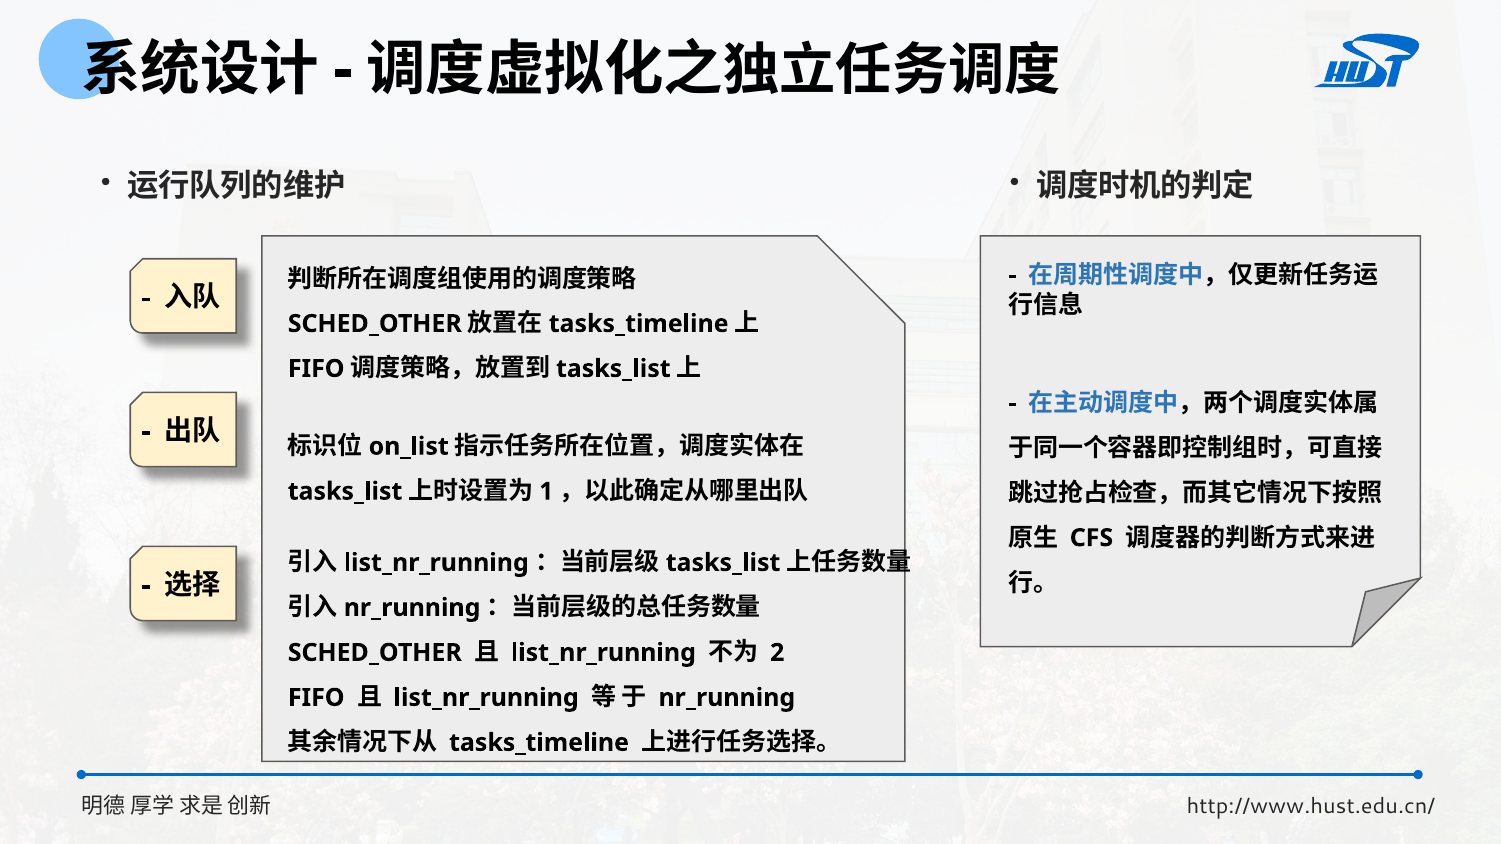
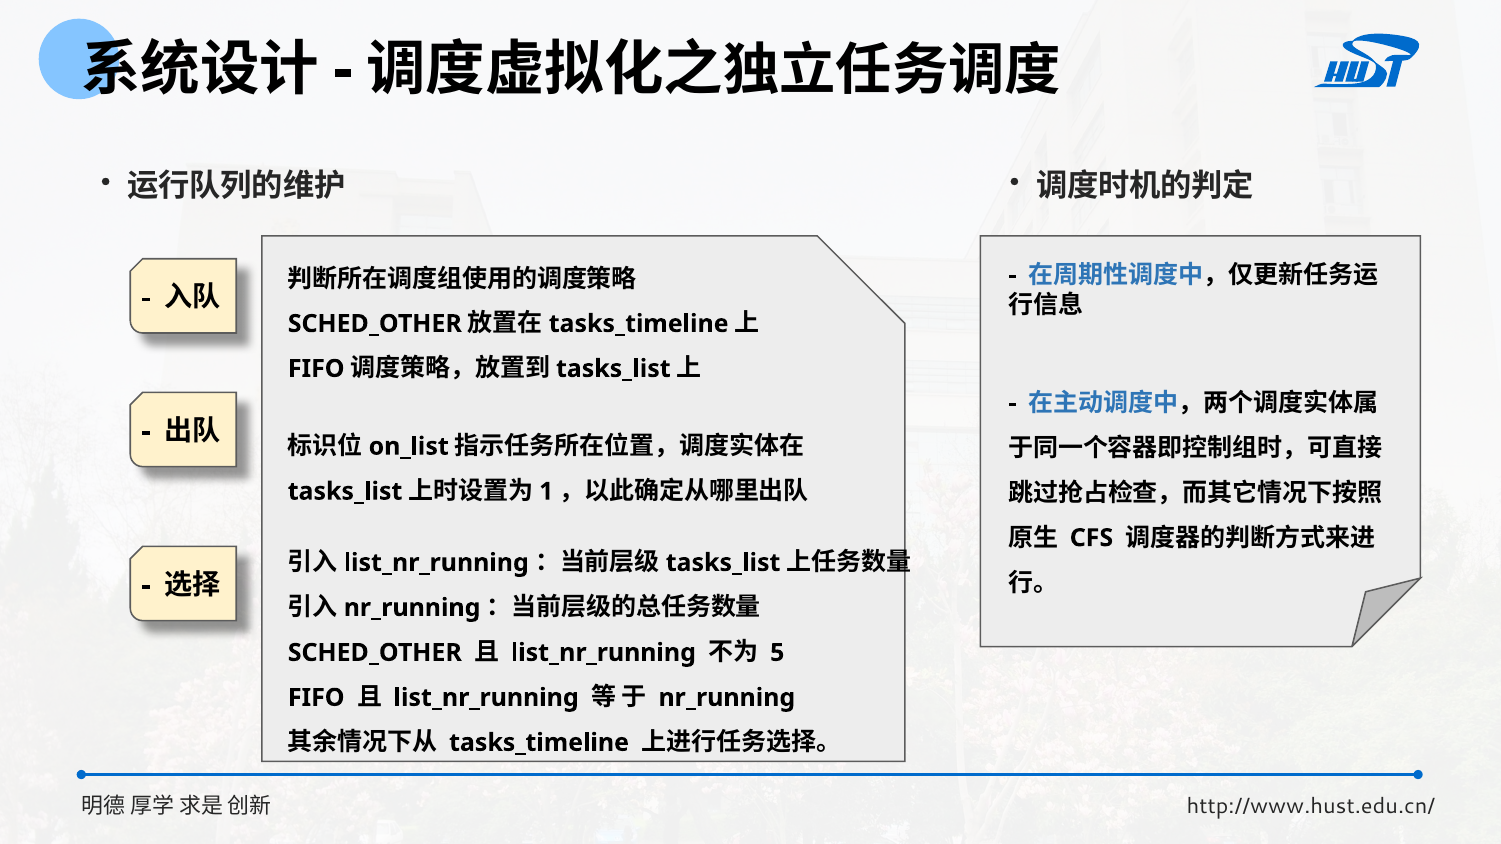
2: 2 -> 5
